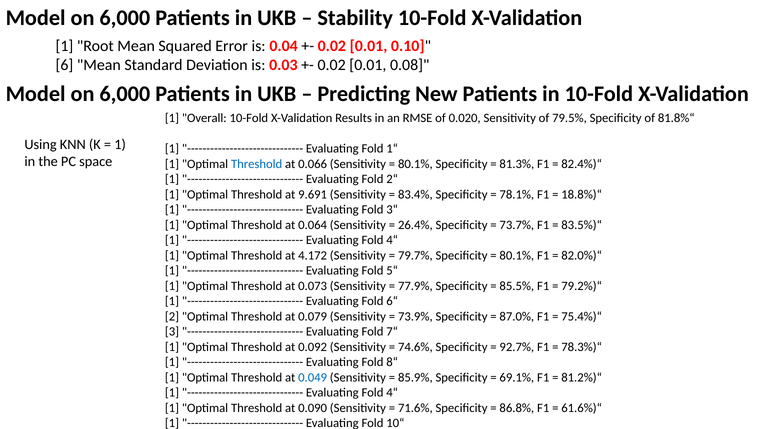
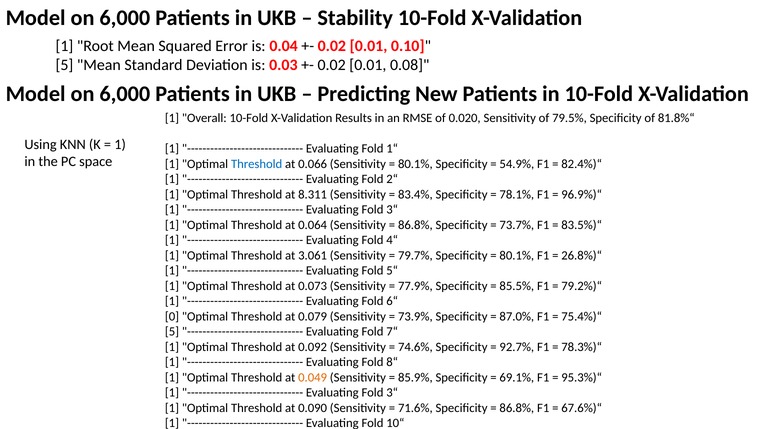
6 at (64, 65): 6 -> 5
81.3%: 81.3% -> 54.9%
9.691: 9.691 -> 8.311
18.8%)“: 18.8%)“ -> 96.9%)“
26.4% at (415, 225): 26.4% -> 86.8%
4.172: 4.172 -> 3.061
82.0%)“: 82.0%)“ -> 26.8%)“
2 at (172, 317): 2 -> 0
3 at (172, 332): 3 -> 5
0.049 colour: blue -> orange
81.2%)“: 81.2%)“ -> 95.3%)“
4“ at (392, 393): 4“ -> 3“
61.6%)“: 61.6%)“ -> 67.6%)“
